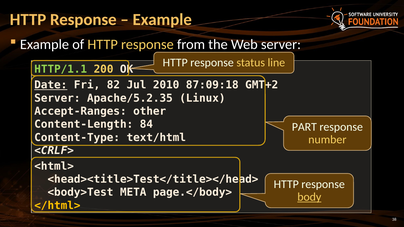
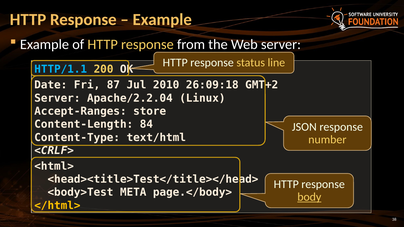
HTTP/1.1 colour: light green -> light blue
Date underline: present -> none
82: 82 -> 87
87:09:18: 87:09:18 -> 26:09:18
Apache/5.2.35: Apache/5.2.35 -> Apache/2.2.04
other: other -> store
PART: PART -> JSON
